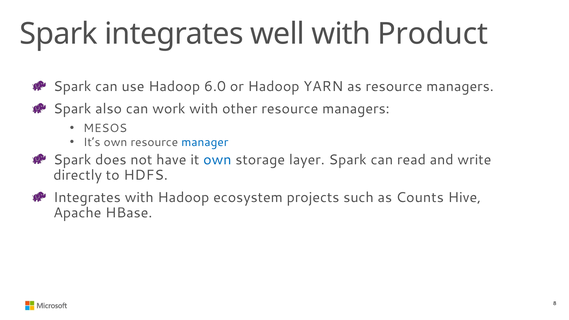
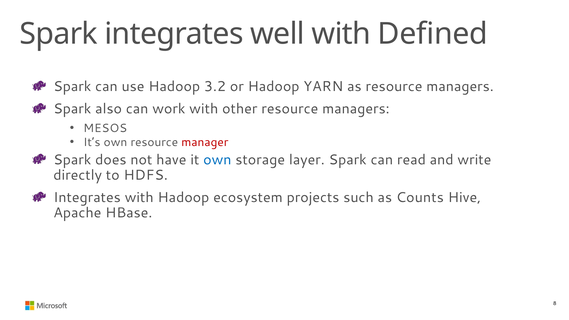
Product: Product -> Defined
6.0: 6.0 -> 3.2
manager colour: blue -> red
